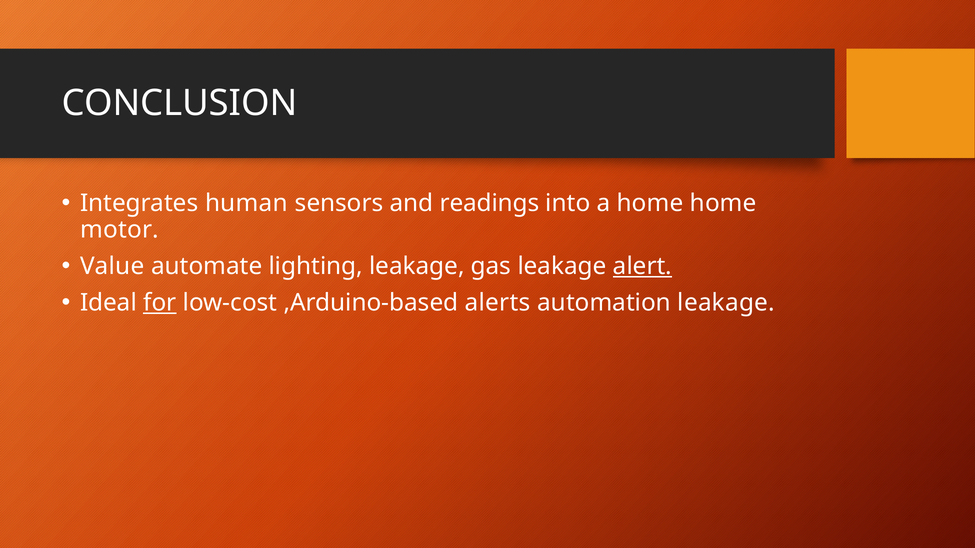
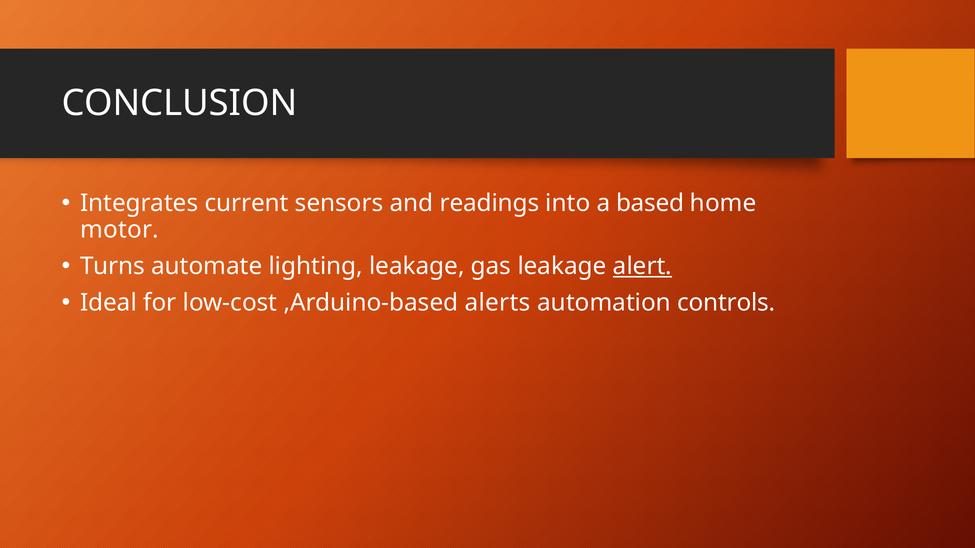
human: human -> current
a home: home -> based
Value: Value -> Turns
for underline: present -> none
automation leakage: leakage -> controls
